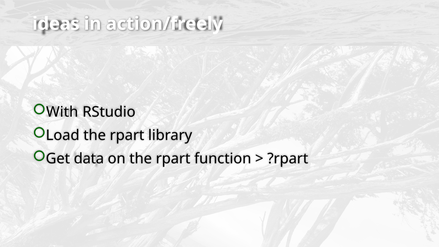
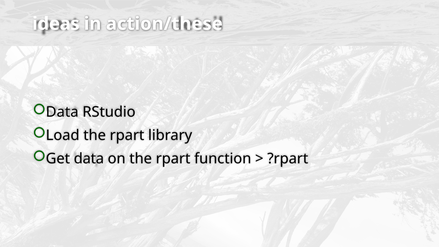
action/freely: action/freely -> action/these
With at (62, 112): With -> Data
